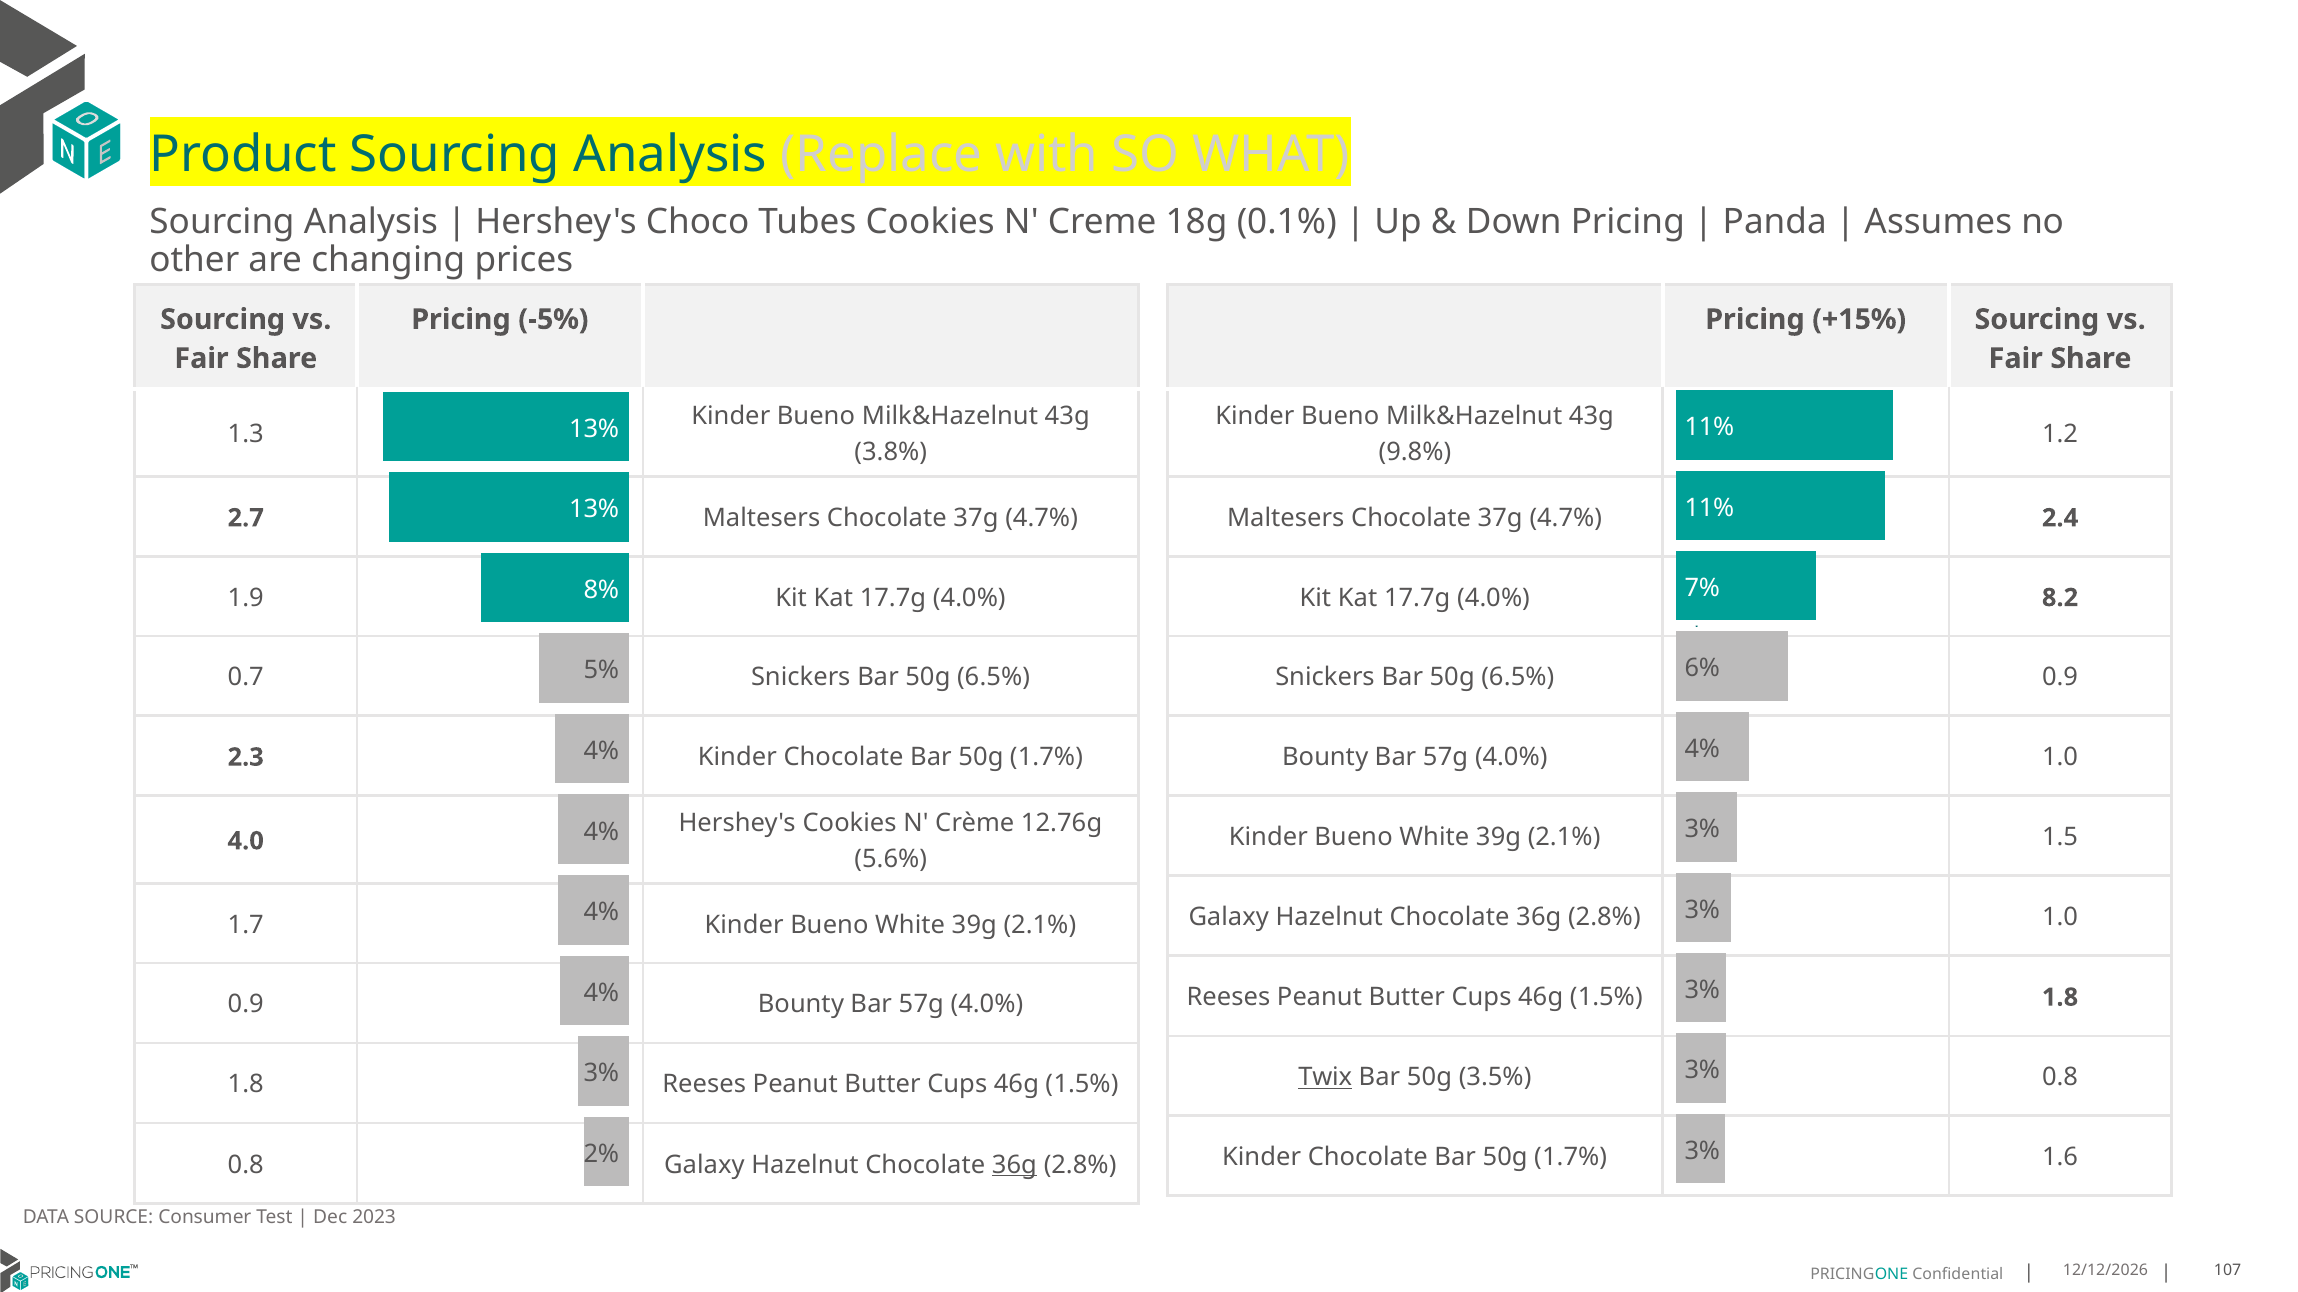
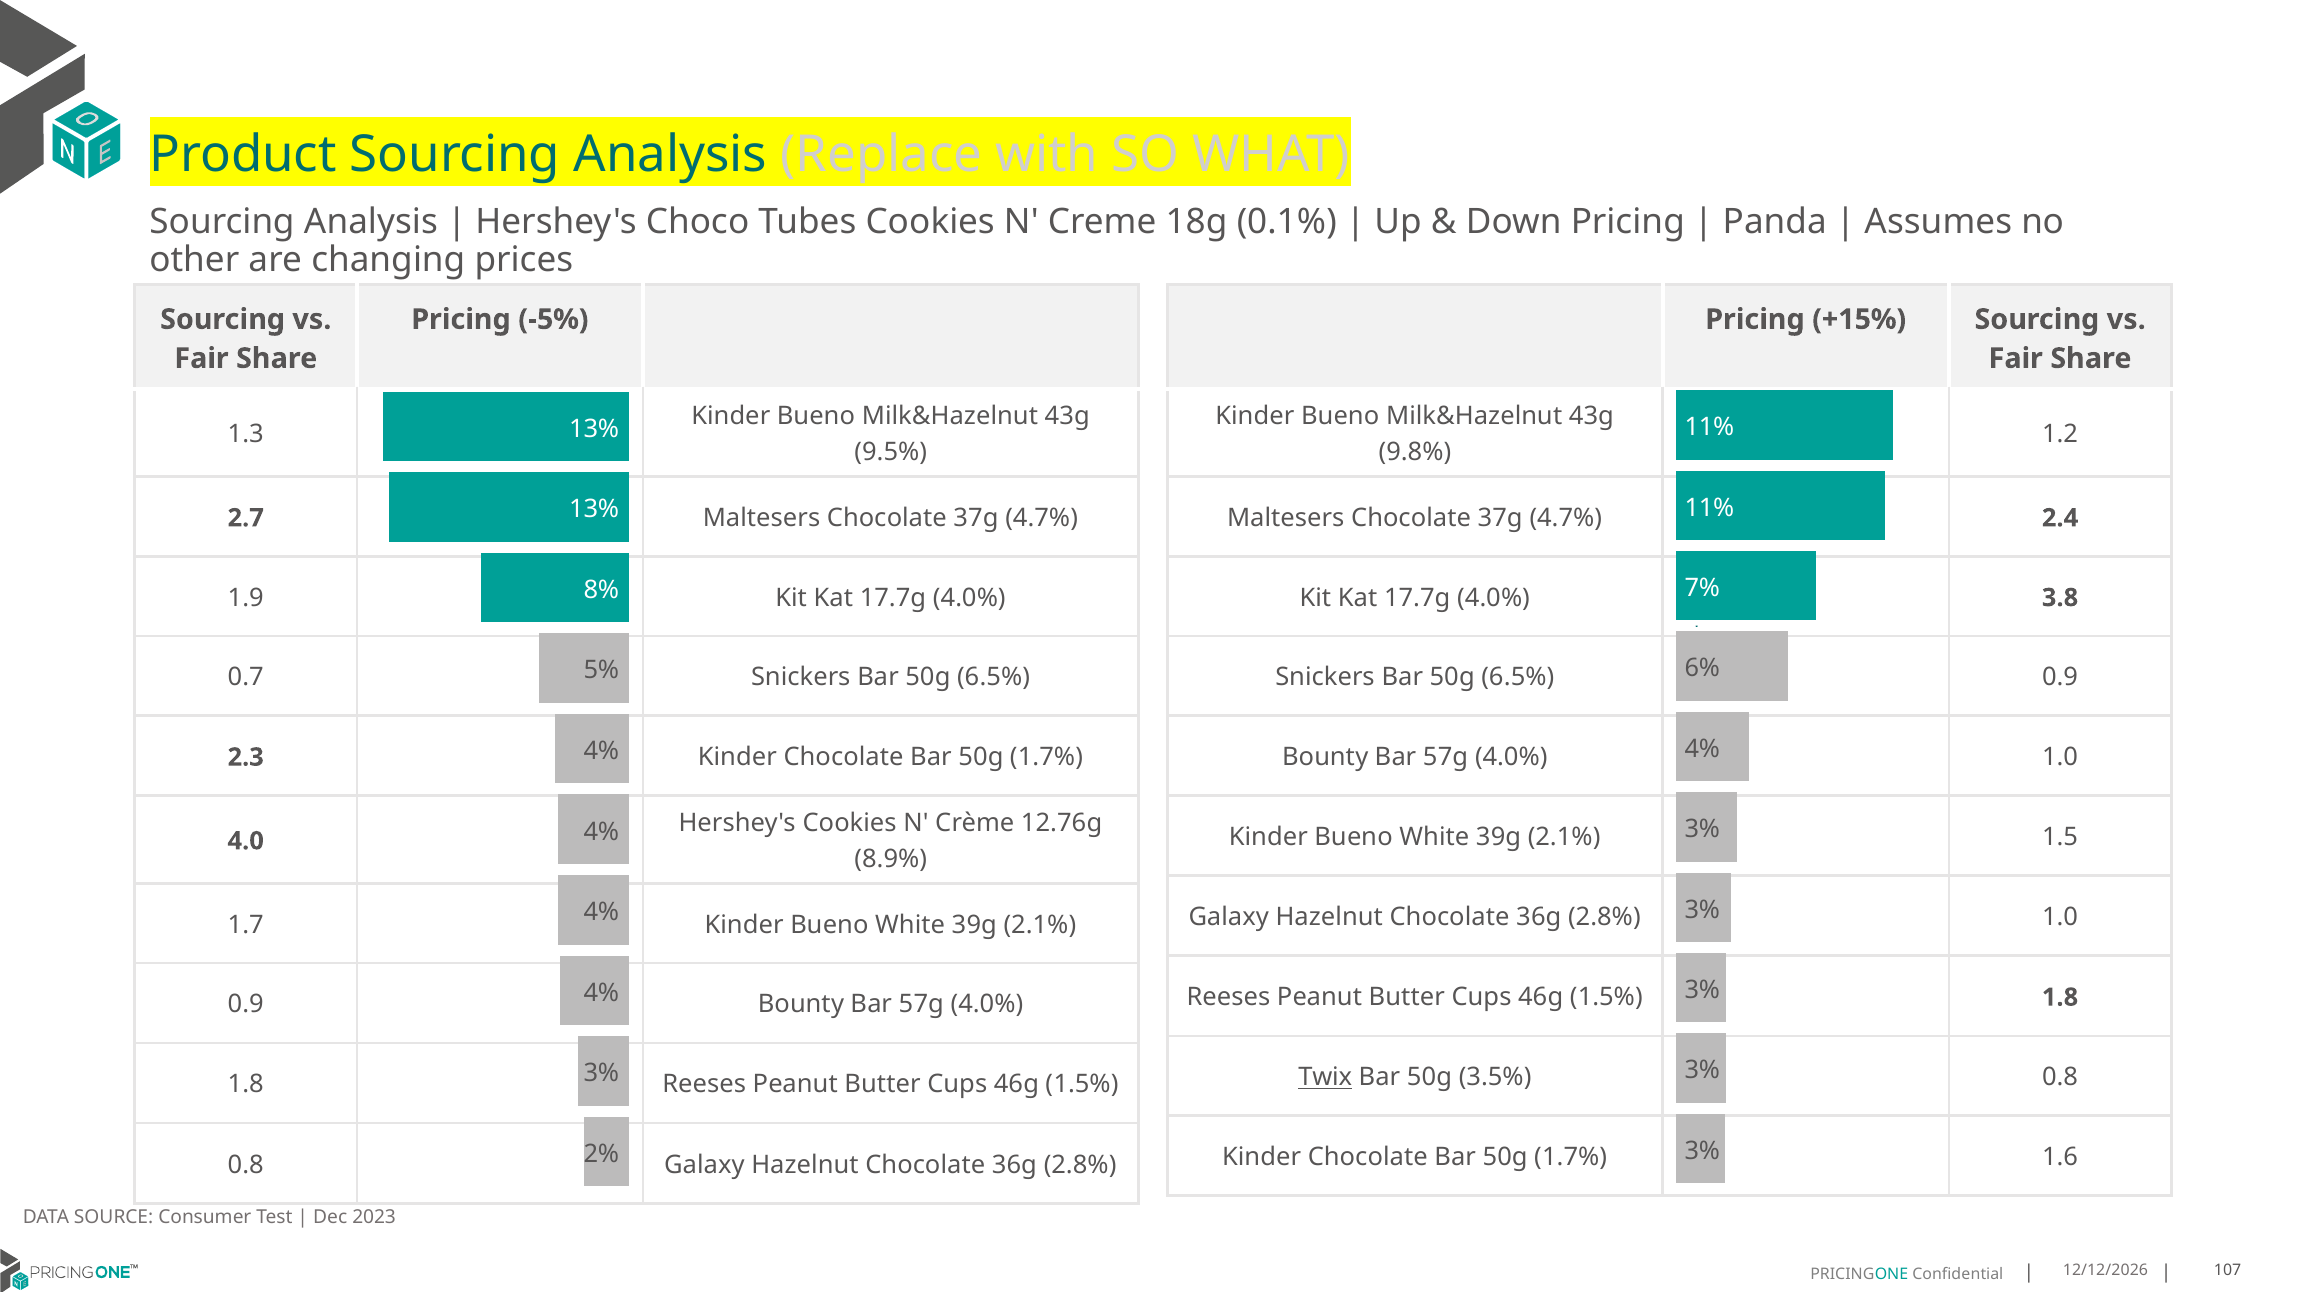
3.8%: 3.8% -> 9.5%
8.2: 8.2 -> 3.8
5.6%: 5.6% -> 8.9%
36g at (1014, 1165) underline: present -> none
